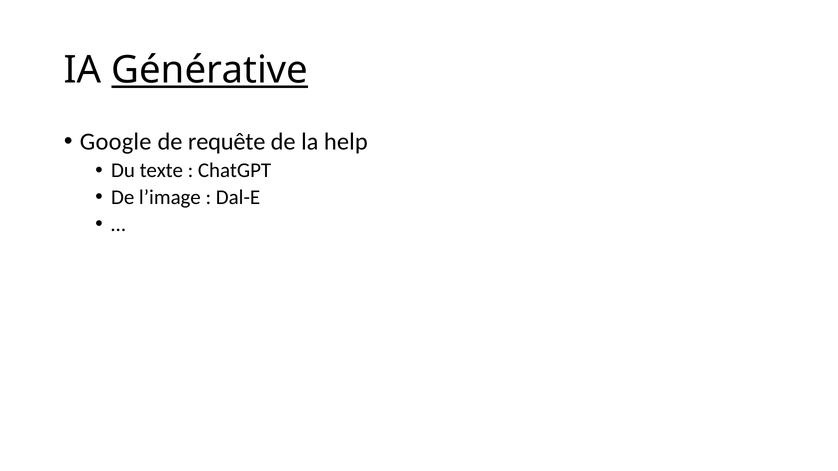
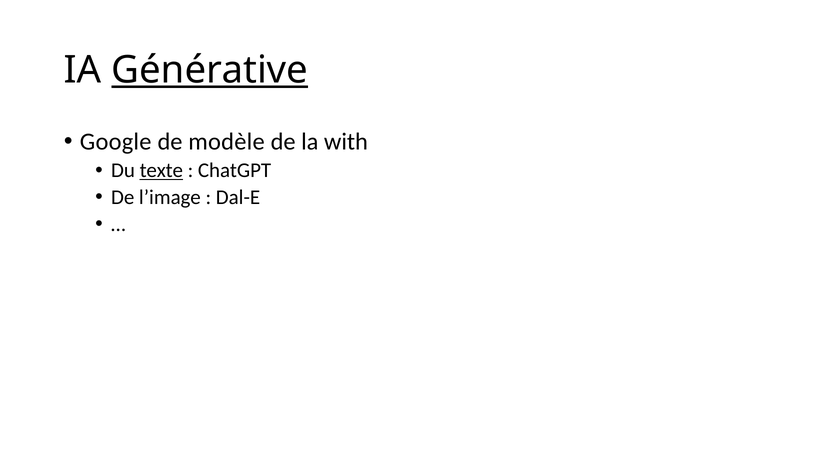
requête: requête -> modèle
help: help -> with
texte underline: none -> present
